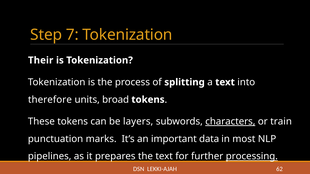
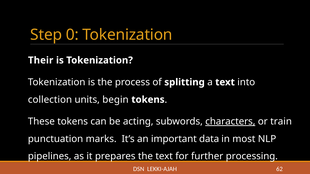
7: 7 -> 0
therefore: therefore -> collection
broad: broad -> begin
layers: layers -> acting
processing underline: present -> none
